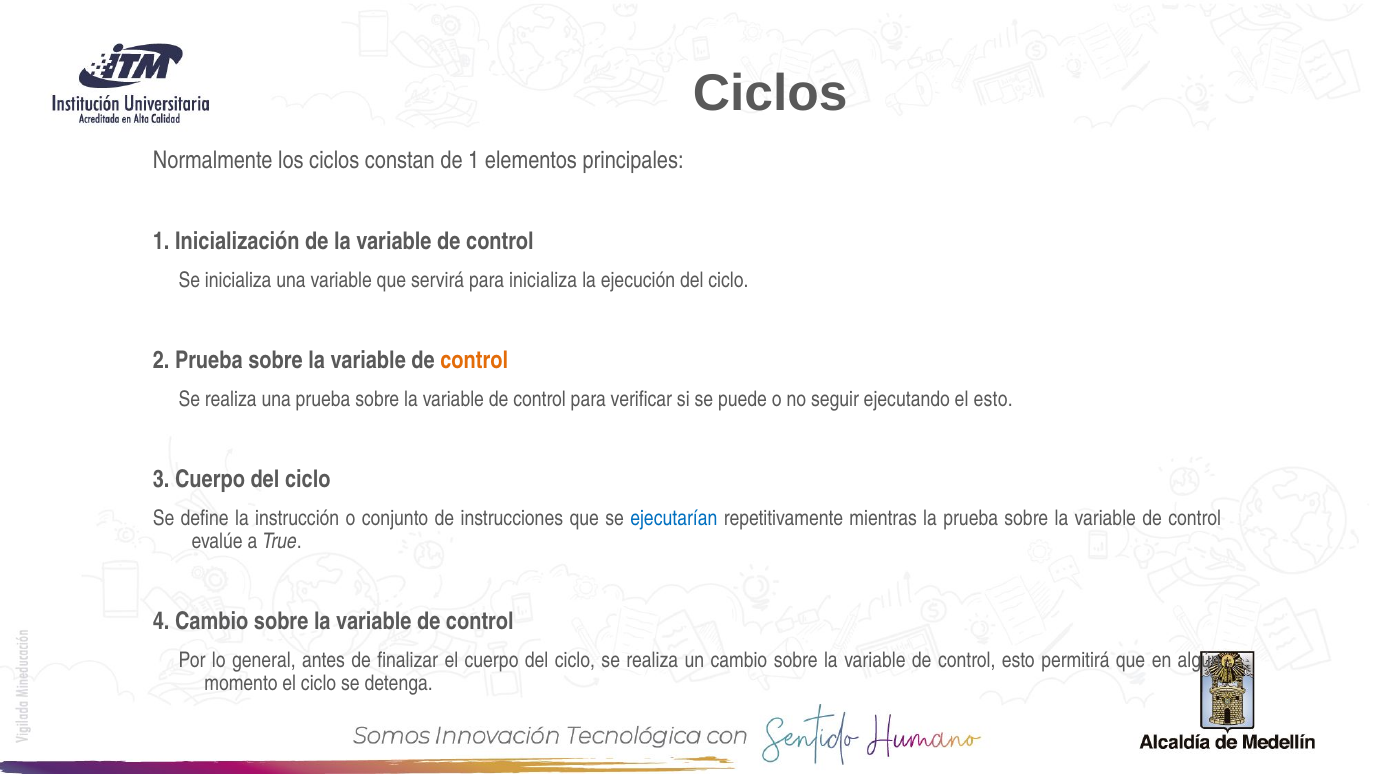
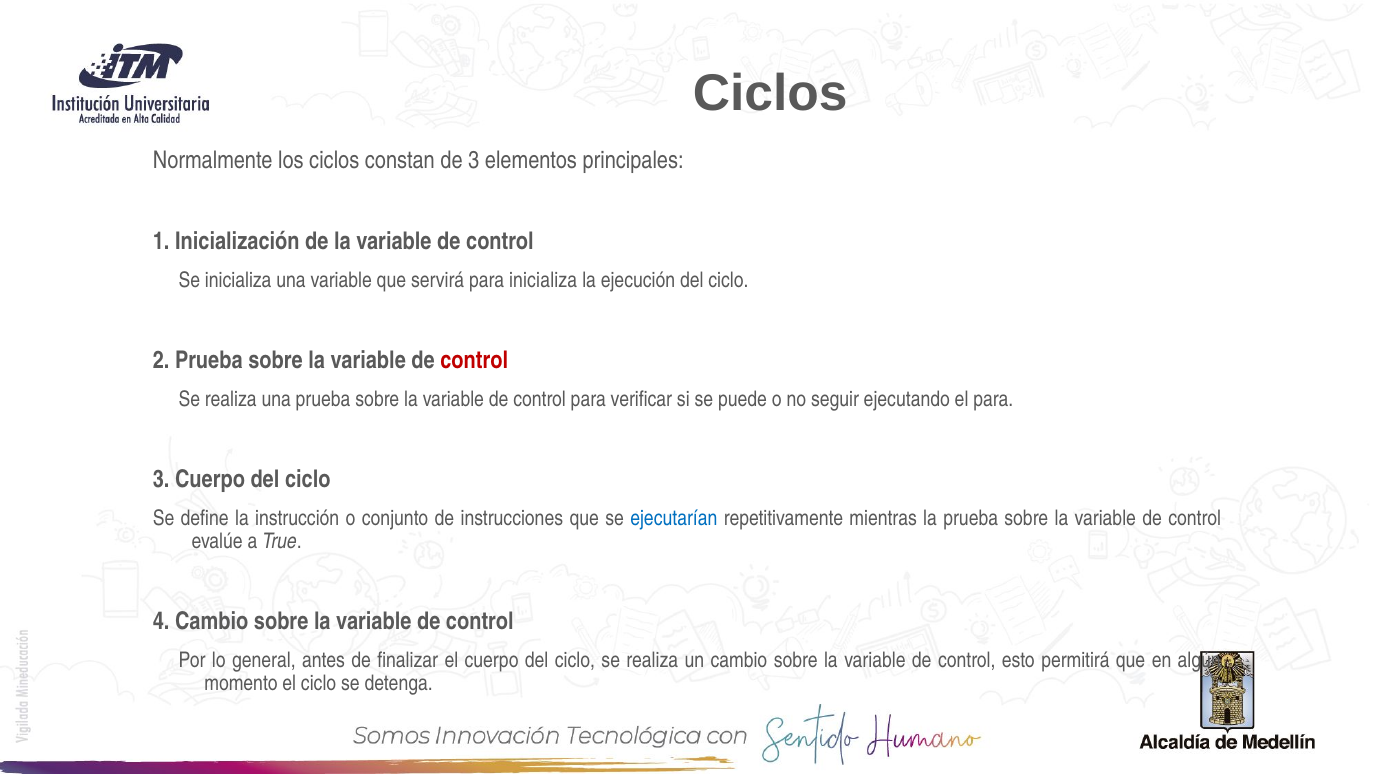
de 1: 1 -> 3
control at (474, 360) colour: orange -> red
el esto: esto -> para
